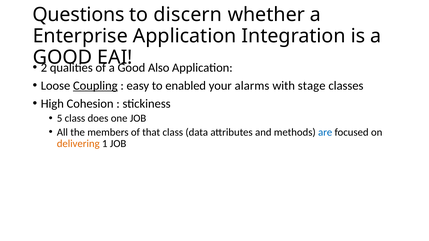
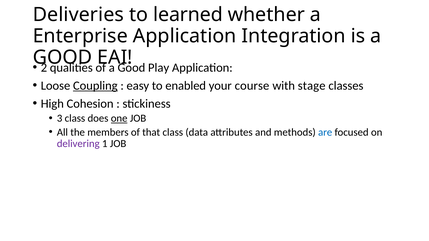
Questions: Questions -> Deliveries
discern: discern -> learned
Also: Also -> Play
alarms: alarms -> course
5: 5 -> 3
one underline: none -> present
delivering colour: orange -> purple
